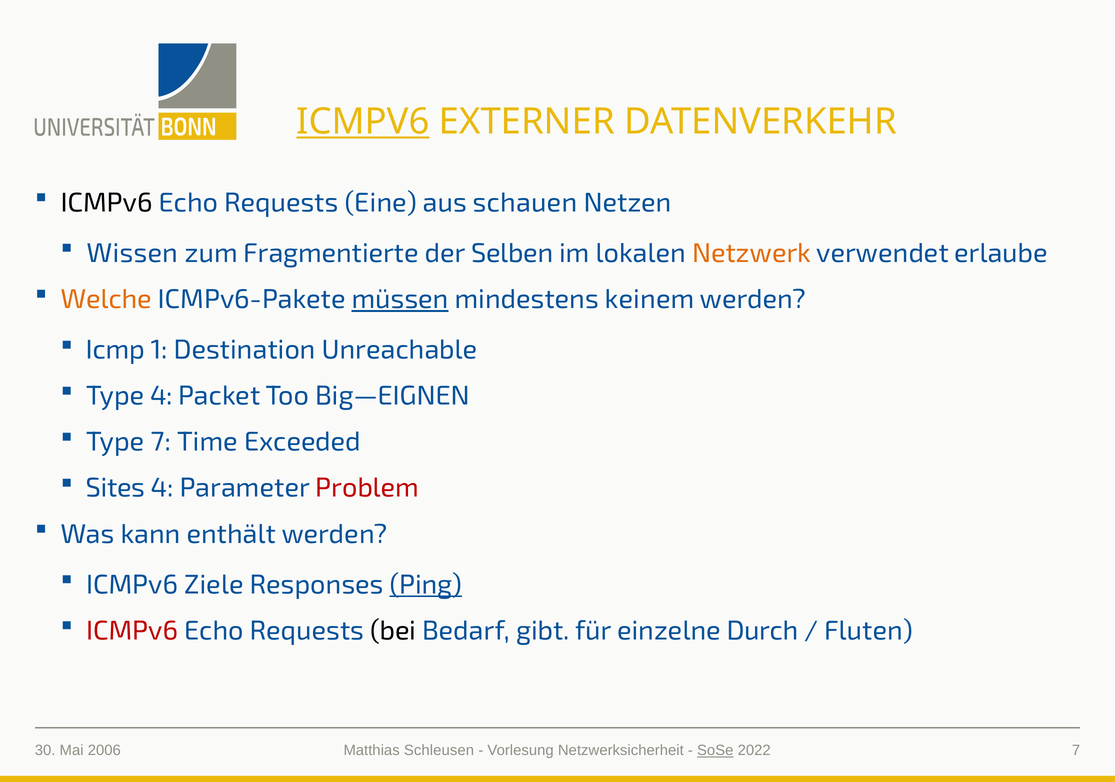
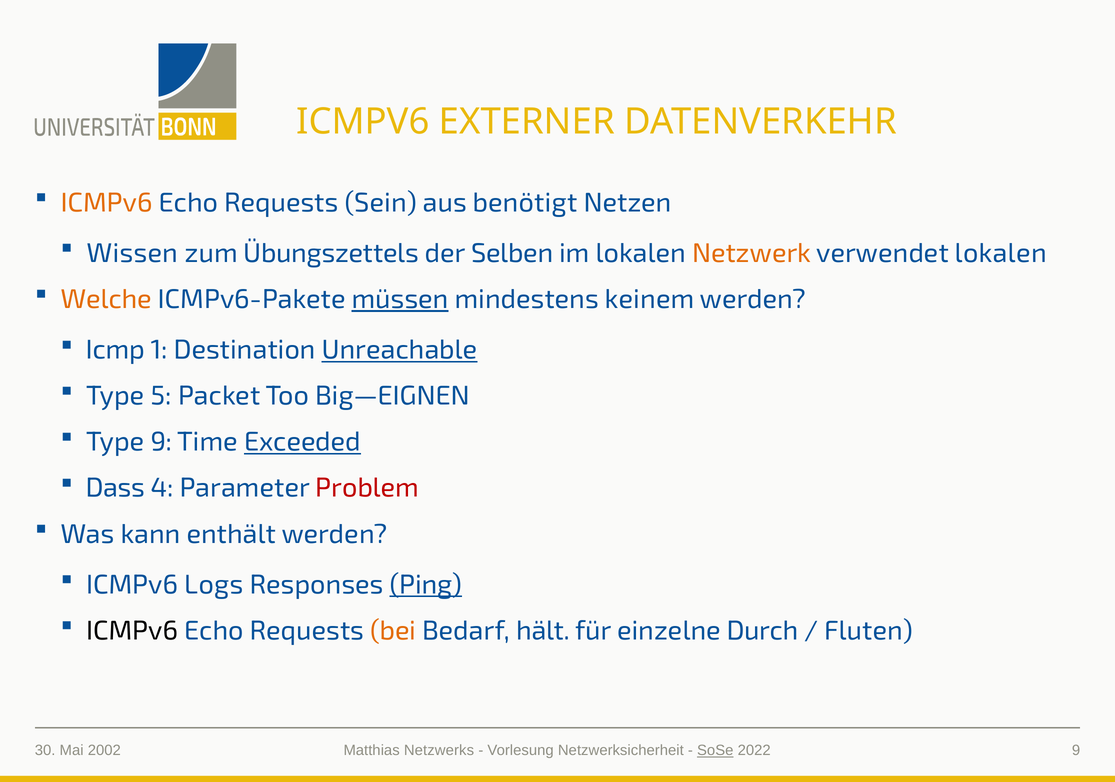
ICMPV6 at (363, 122) underline: present -> none
ICMPv6 at (107, 203) colour: black -> orange
Eine: Eine -> Sein
schauen: schauen -> benötigt
Fragmentierte: Fragmentierte -> Übungszettels
verwendet erlaube: erlaube -> lokalen
Unreachable underline: none -> present
Type 4: 4 -> 5
Type 7: 7 -> 9
Exceeded underline: none -> present
Sites: Sites -> Dass
Ziele: Ziele -> Logs
ICMPv6 at (132, 630) colour: red -> black
bei colour: black -> orange
gibt: gibt -> hält
2006: 2006 -> 2002
Schleusen: Schleusen -> Netzwerks
2022 7: 7 -> 9
